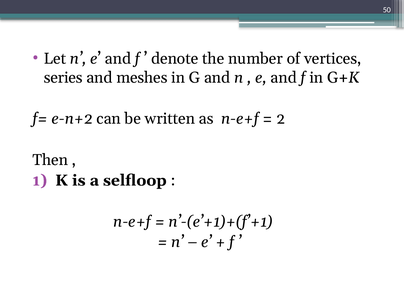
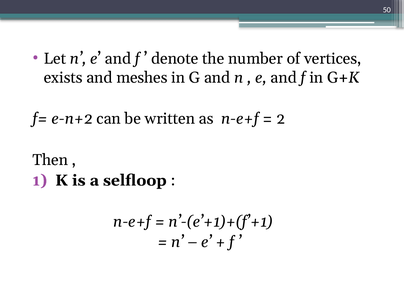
series: series -> exists
